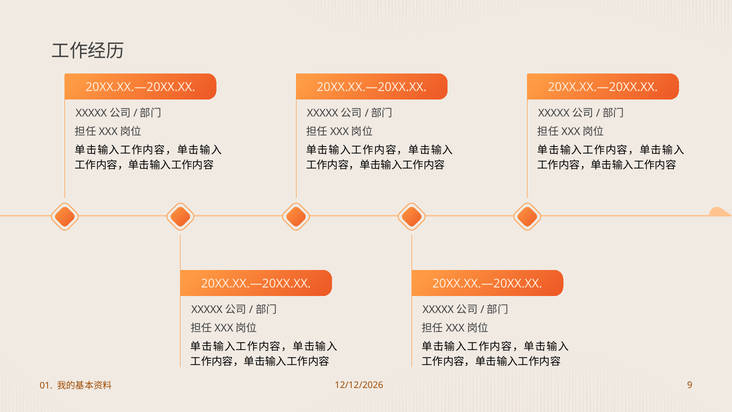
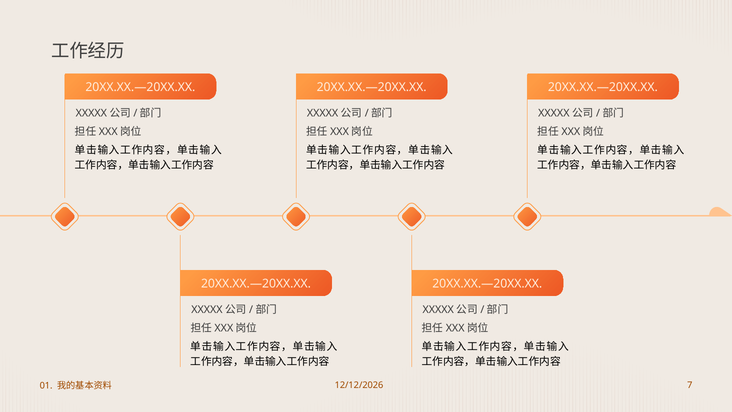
9: 9 -> 7
